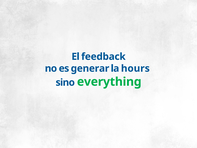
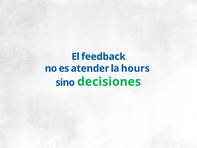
generar: generar -> atender
everything: everything -> decisiones
